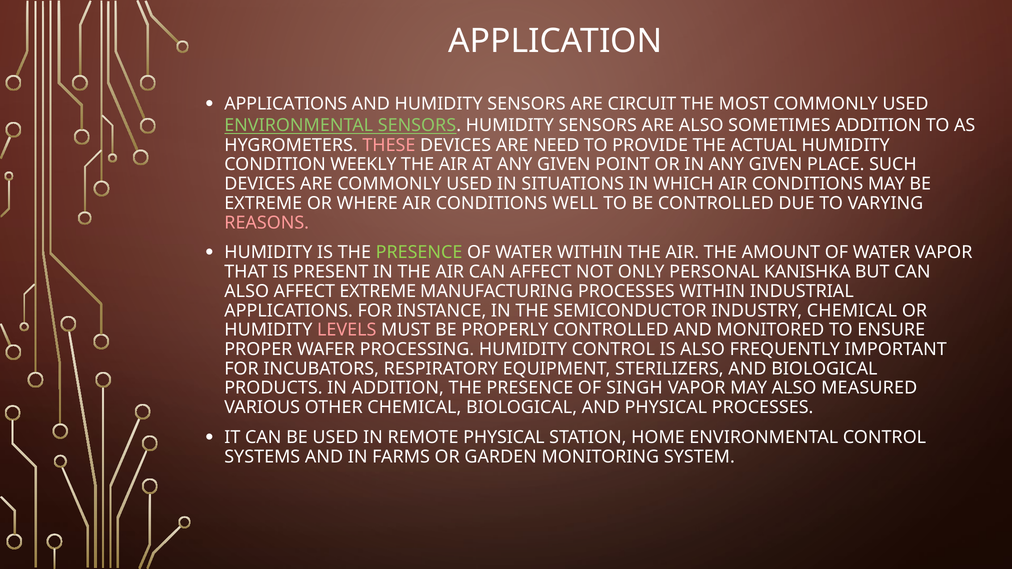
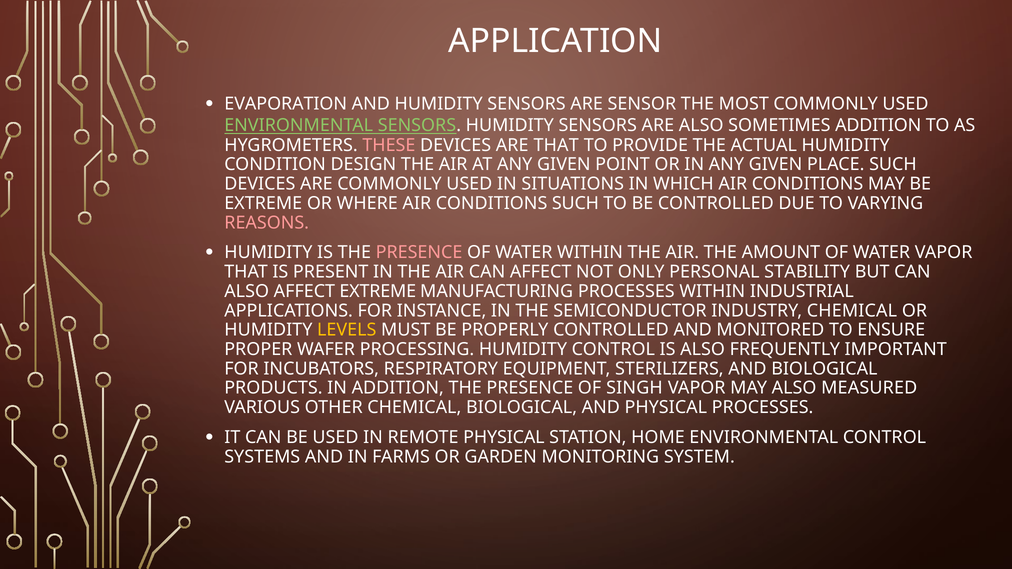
APPLICATIONS at (286, 104): APPLICATIONS -> EVAPORATION
CIRCUIT: CIRCUIT -> SENSOR
ARE NEED: NEED -> THAT
WEEKLY: WEEKLY -> DESIGN
CONDITIONS WELL: WELL -> SUCH
PRESENCE at (419, 253) colour: light green -> pink
KANISHKA: KANISHKA -> STABILITY
LEVELS colour: pink -> yellow
